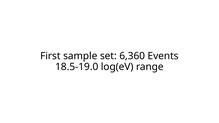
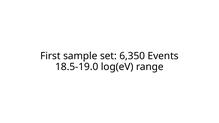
6,360: 6,360 -> 6,350
